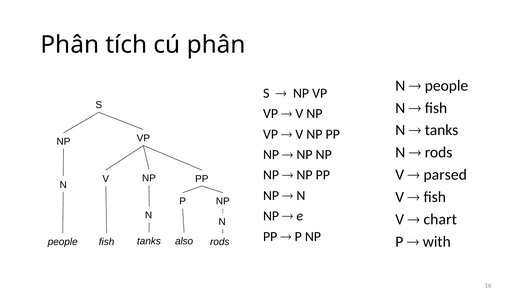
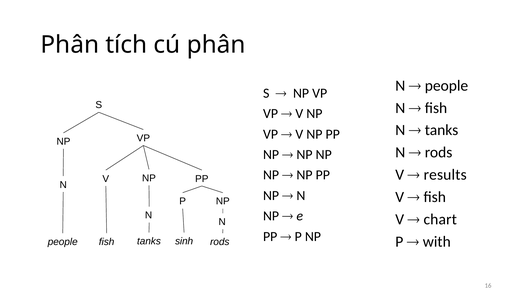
parsed: parsed -> results
also: also -> sinh
